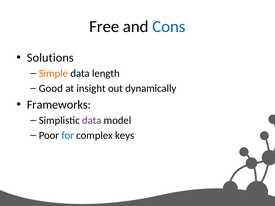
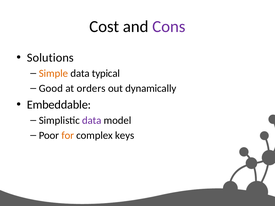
Free: Free -> Cost
Cons colour: blue -> purple
length: length -> typical
insight: insight -> orders
Frameworks: Frameworks -> Embeddable
for colour: blue -> orange
